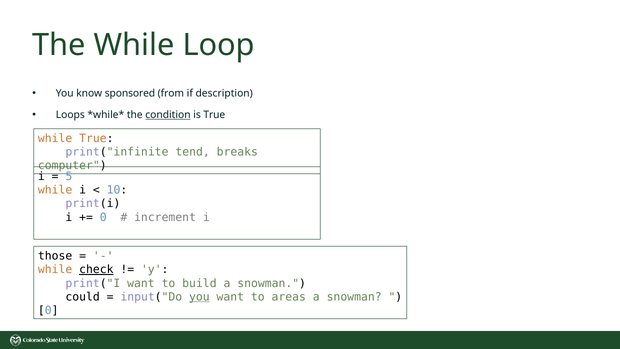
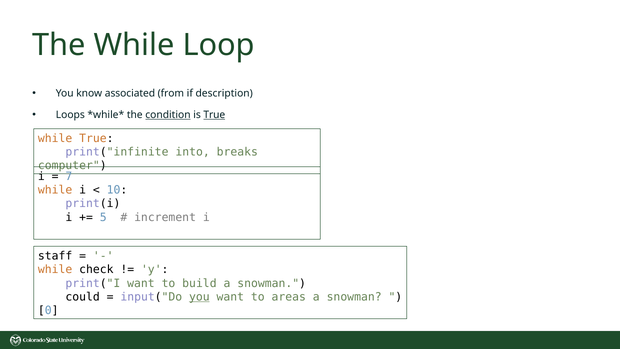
sponsored: sponsored -> associated
True at (214, 115) underline: none -> present
tend: tend -> into
5: 5 -> 7
0 at (103, 217): 0 -> 5
those: those -> staff
check underline: present -> none
